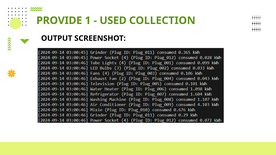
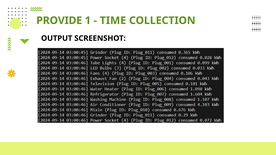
USED: USED -> TIME
